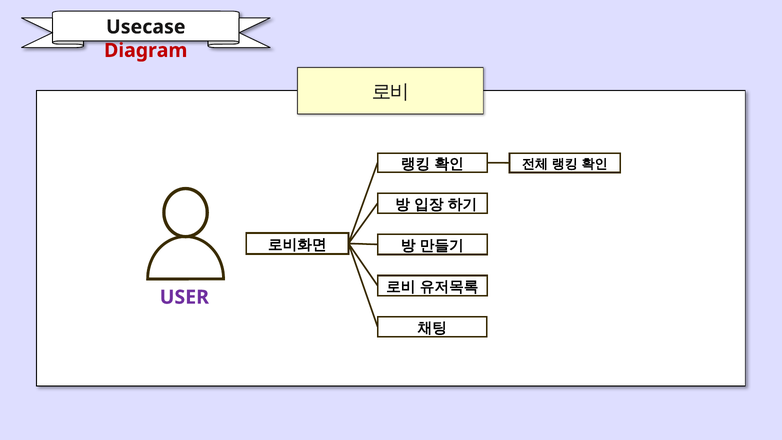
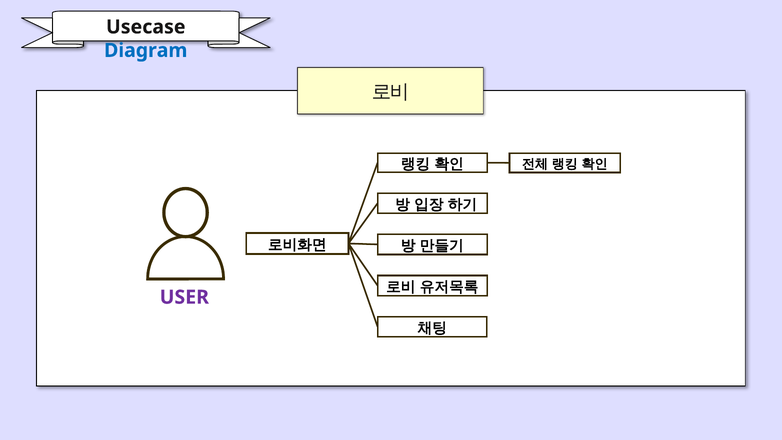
Diagram colour: red -> blue
